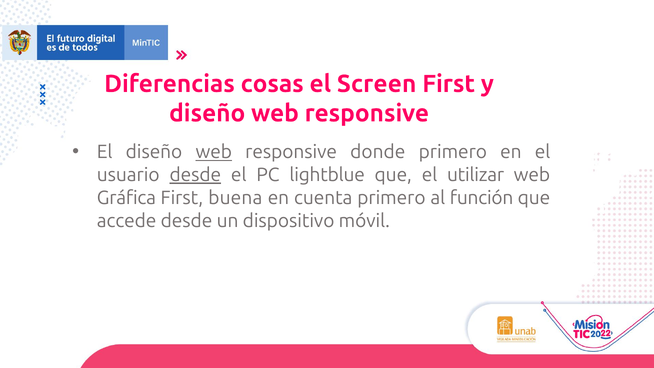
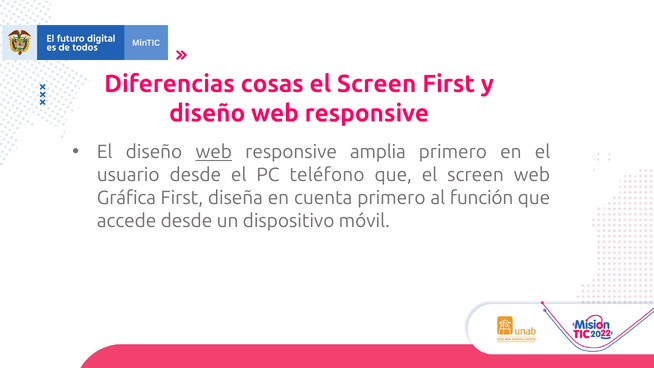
donde: donde -> amplia
desde at (195, 175) underline: present -> none
lightblue: lightblue -> teléfono
que el utilizar: utilizar -> screen
buena: buena -> diseña
